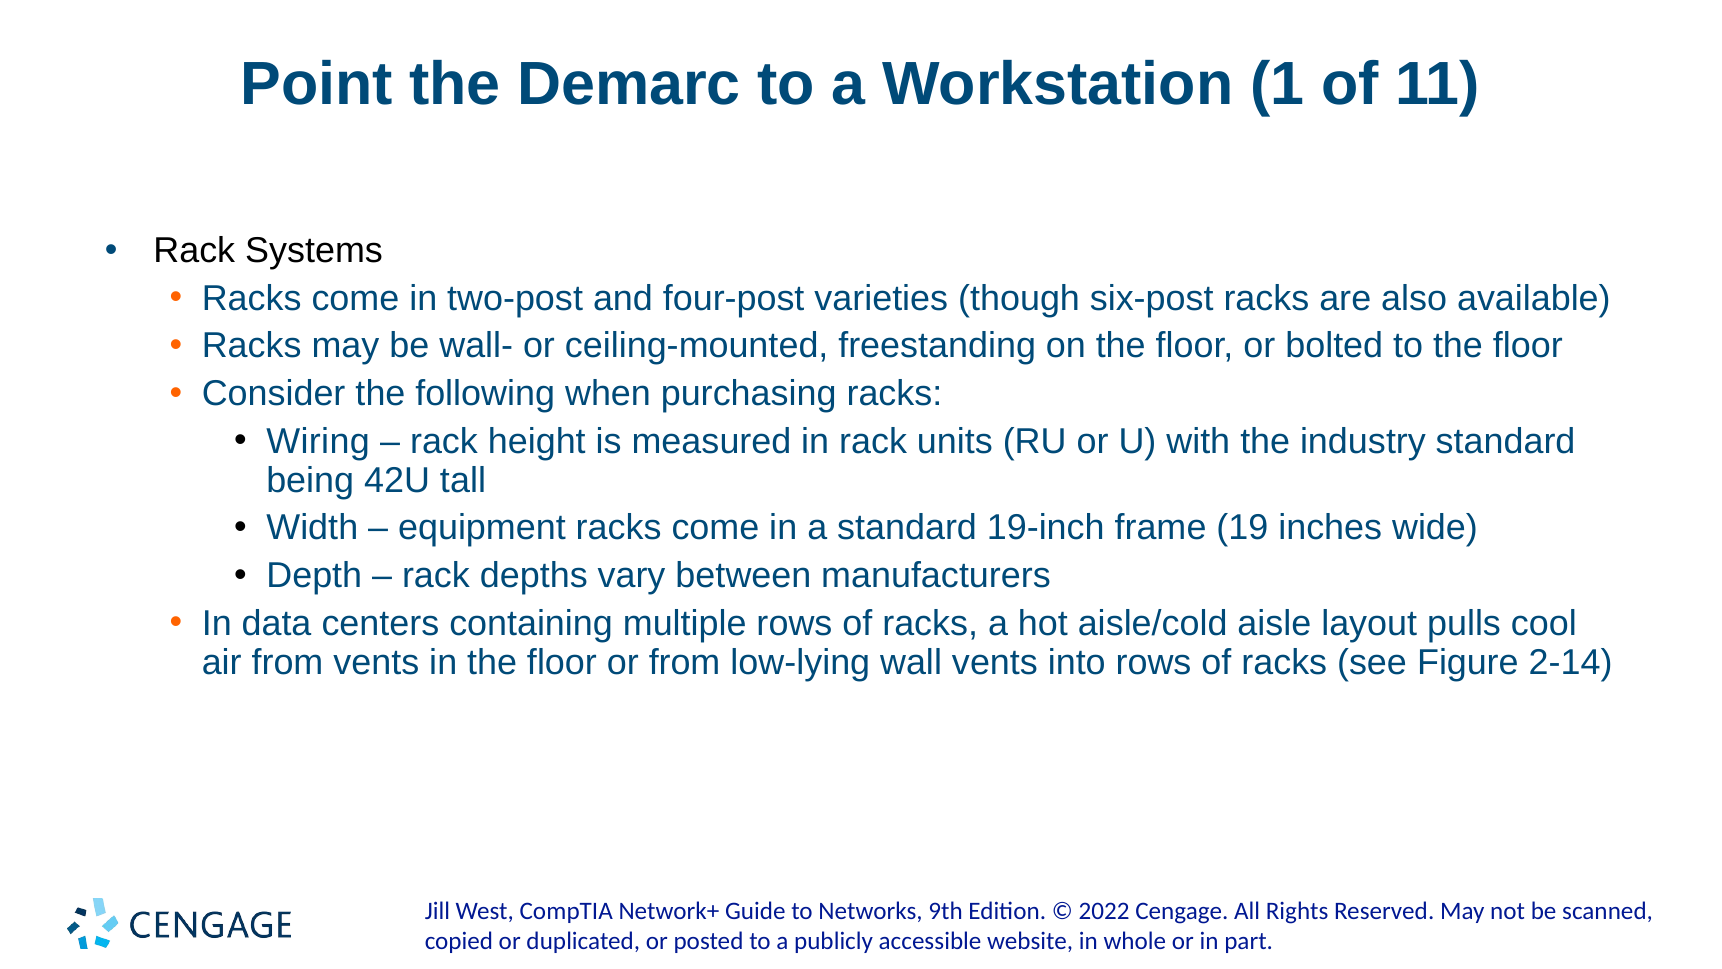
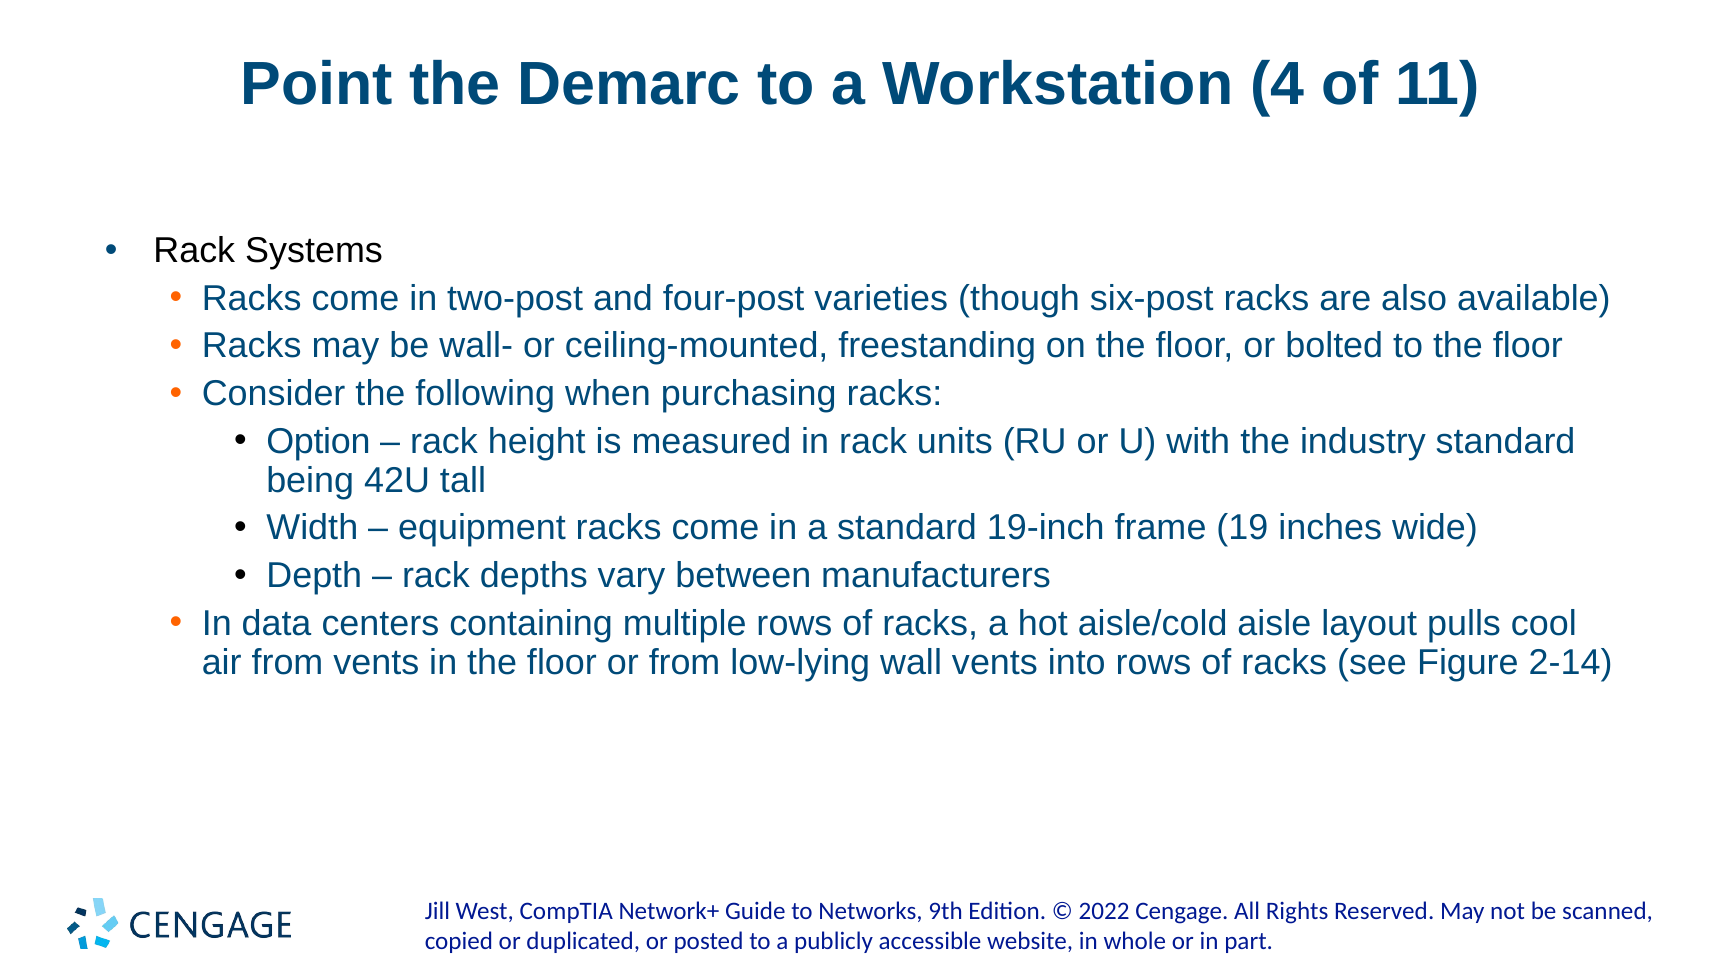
1: 1 -> 4
Wiring: Wiring -> Option
